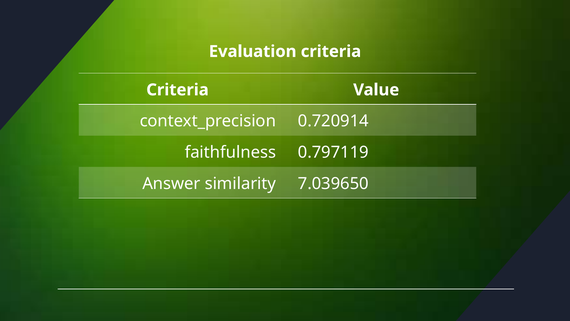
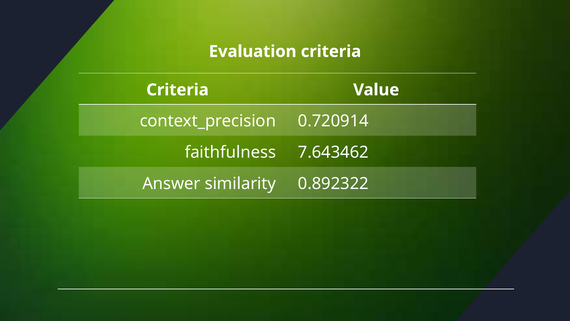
0.797119: 0.797119 -> 7.643462
7.039650: 7.039650 -> 0.892322
